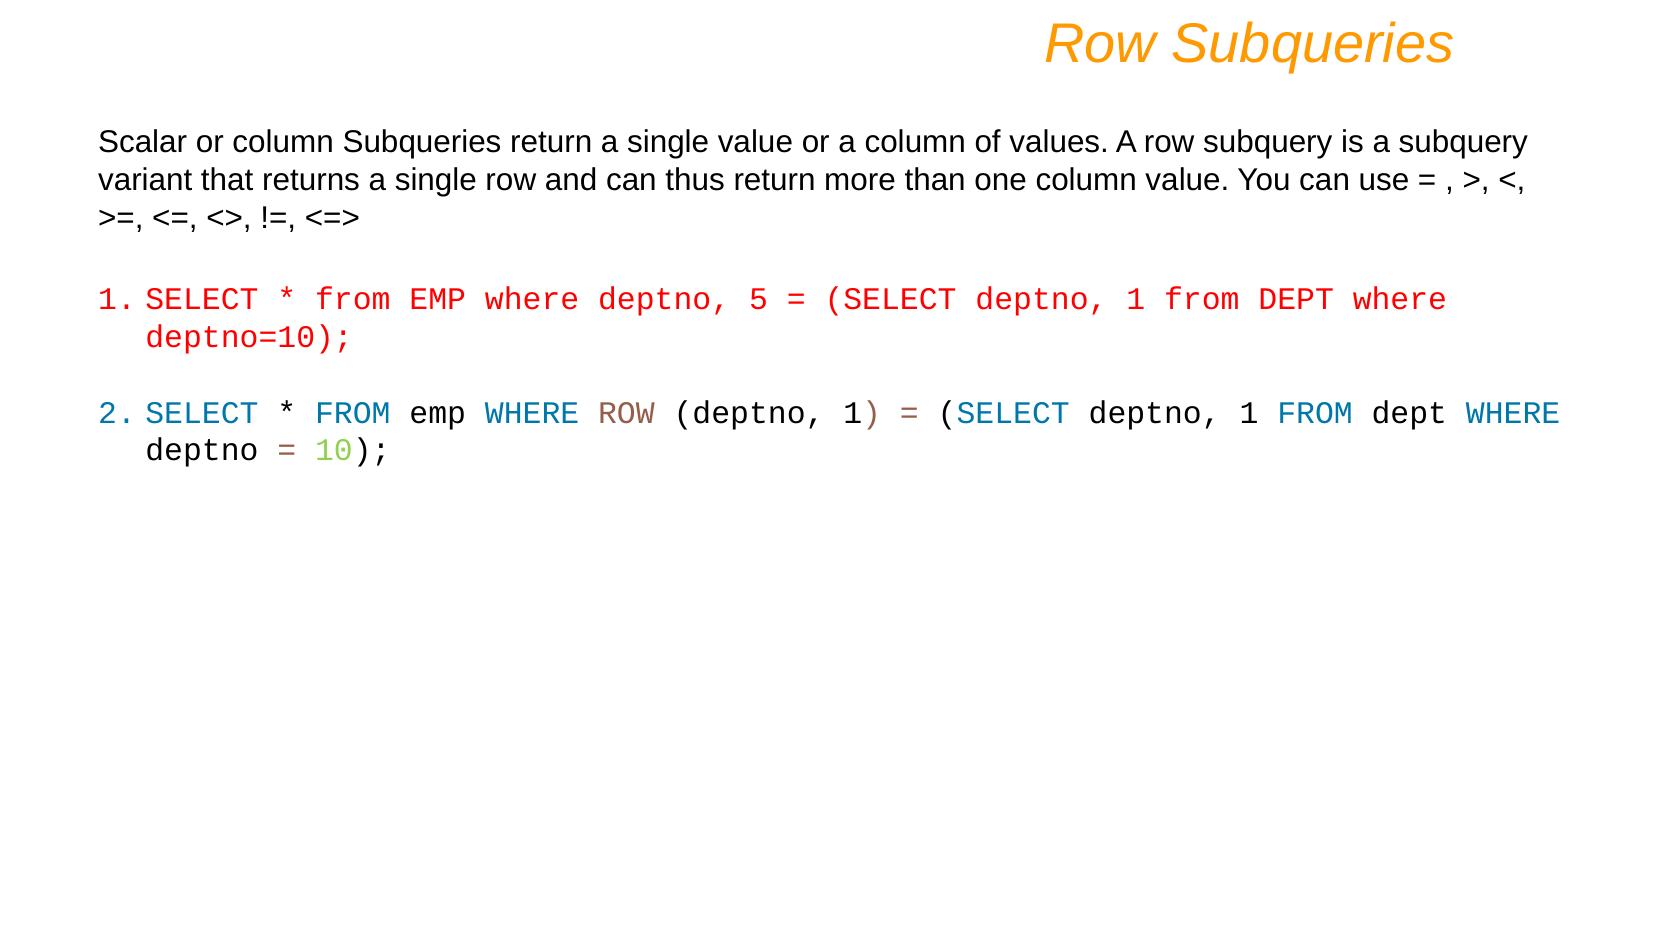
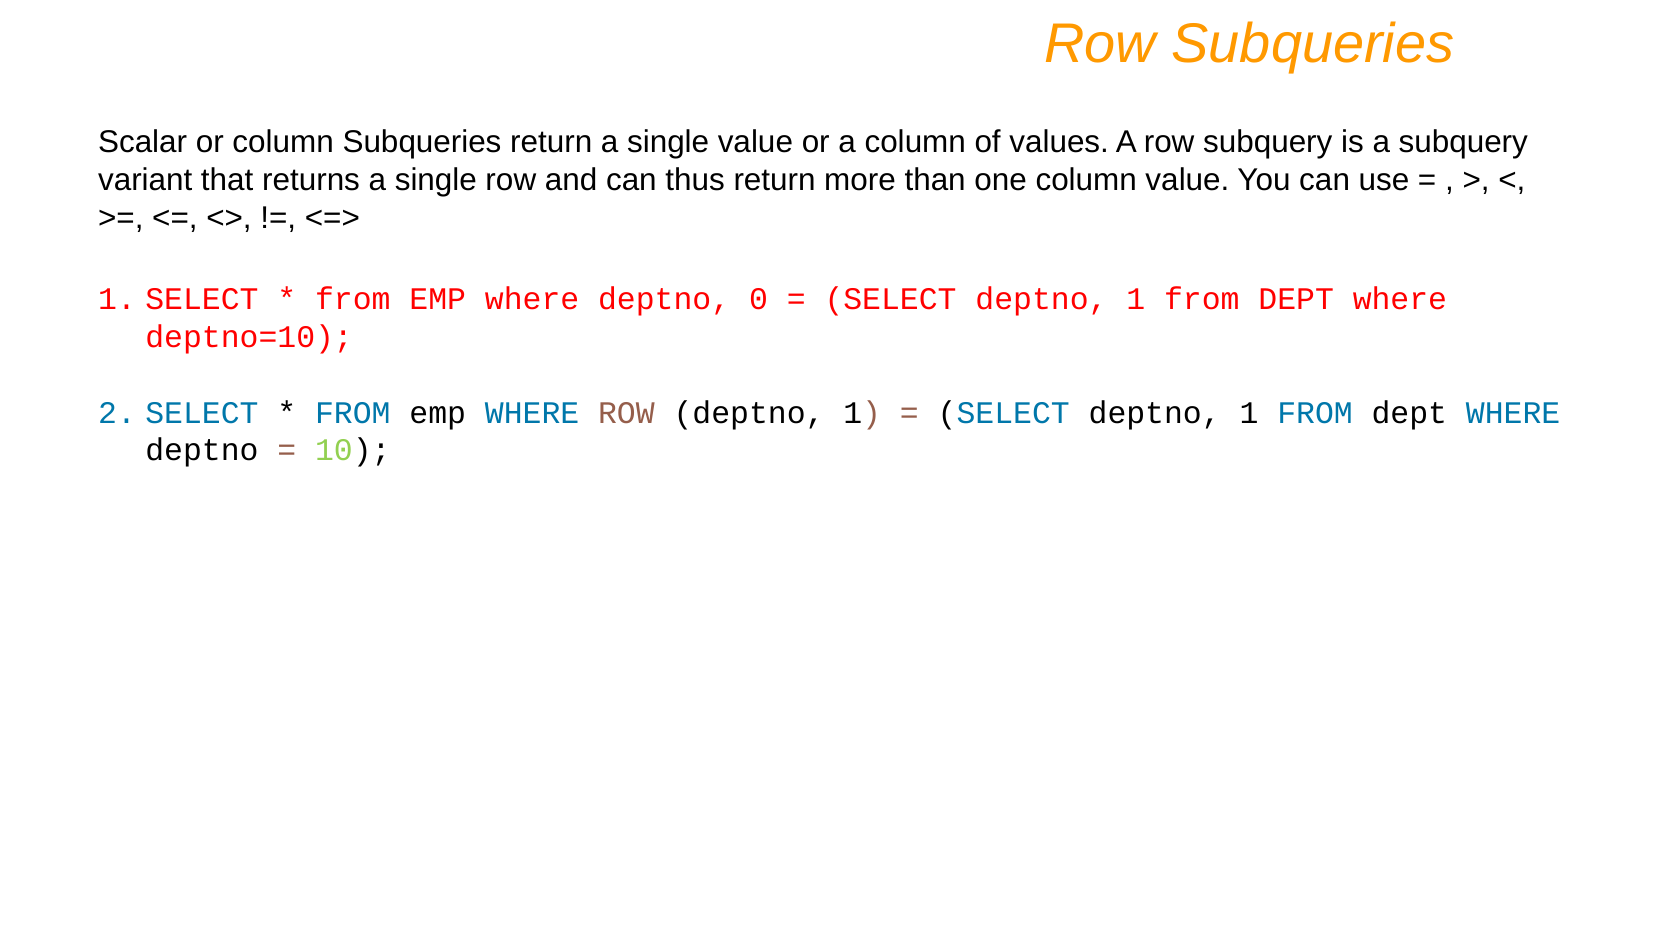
5: 5 -> 0
